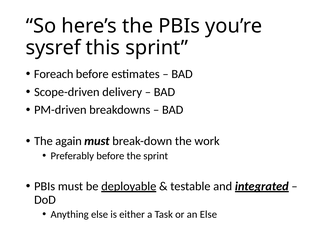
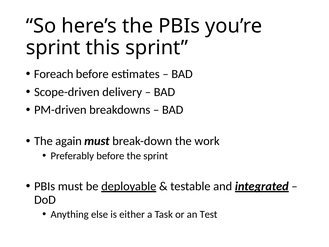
sysref at (53, 48): sysref -> sprint
an Else: Else -> Test
